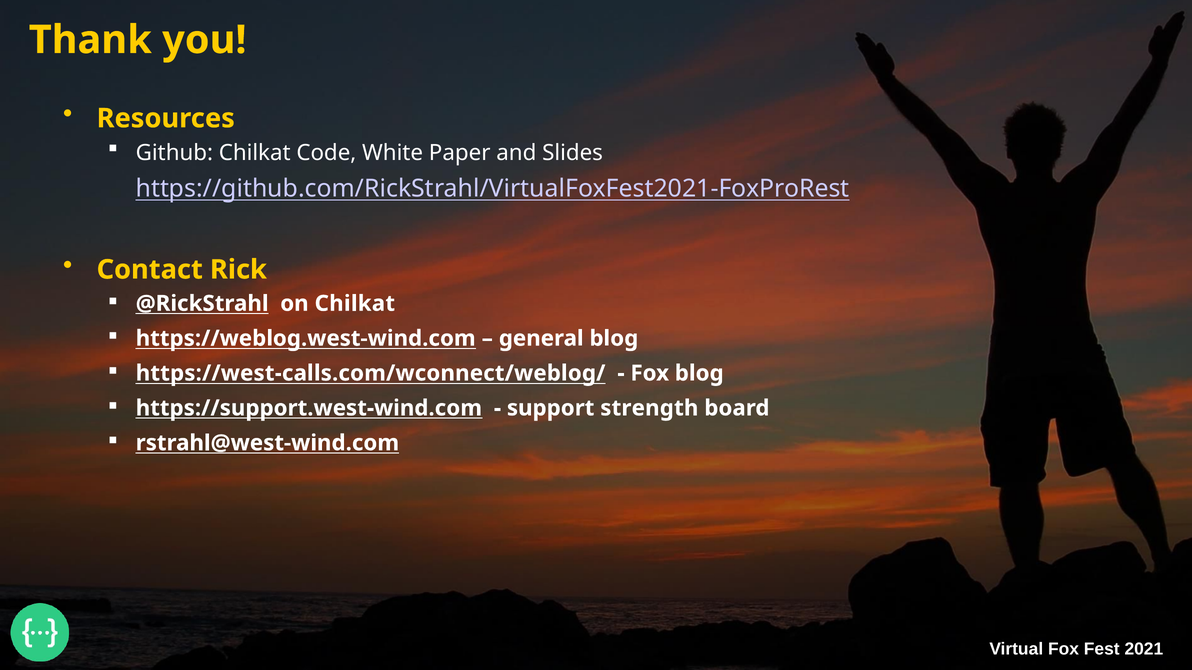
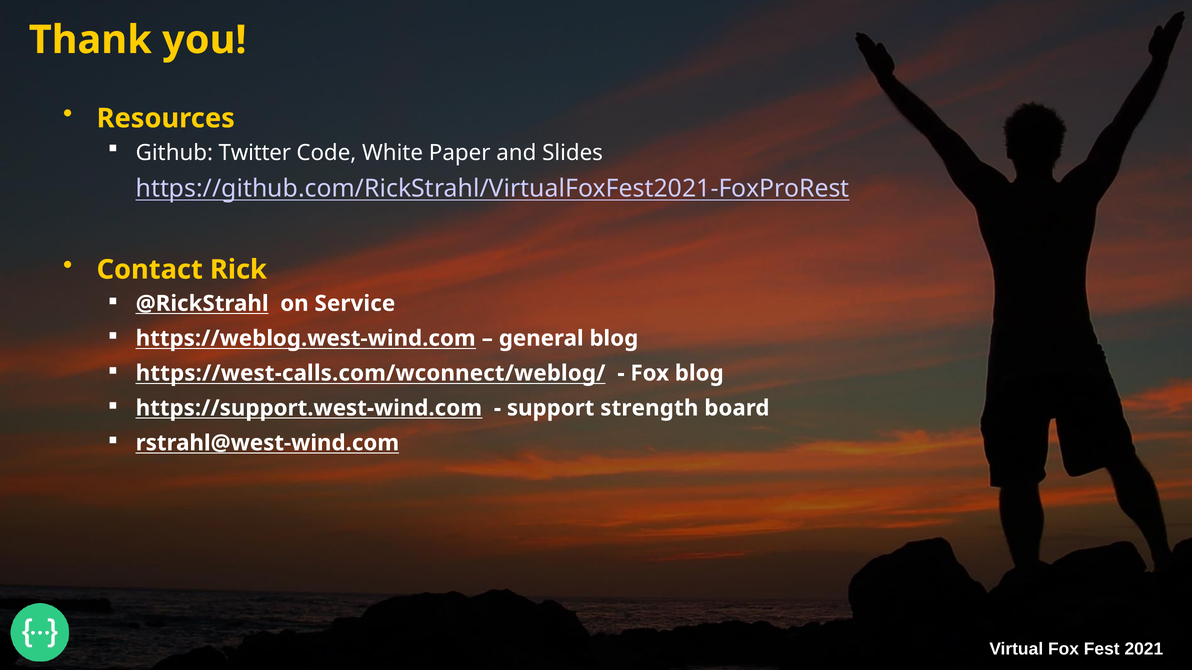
Github Chilkat: Chilkat -> Twitter
on Chilkat: Chilkat -> Service
